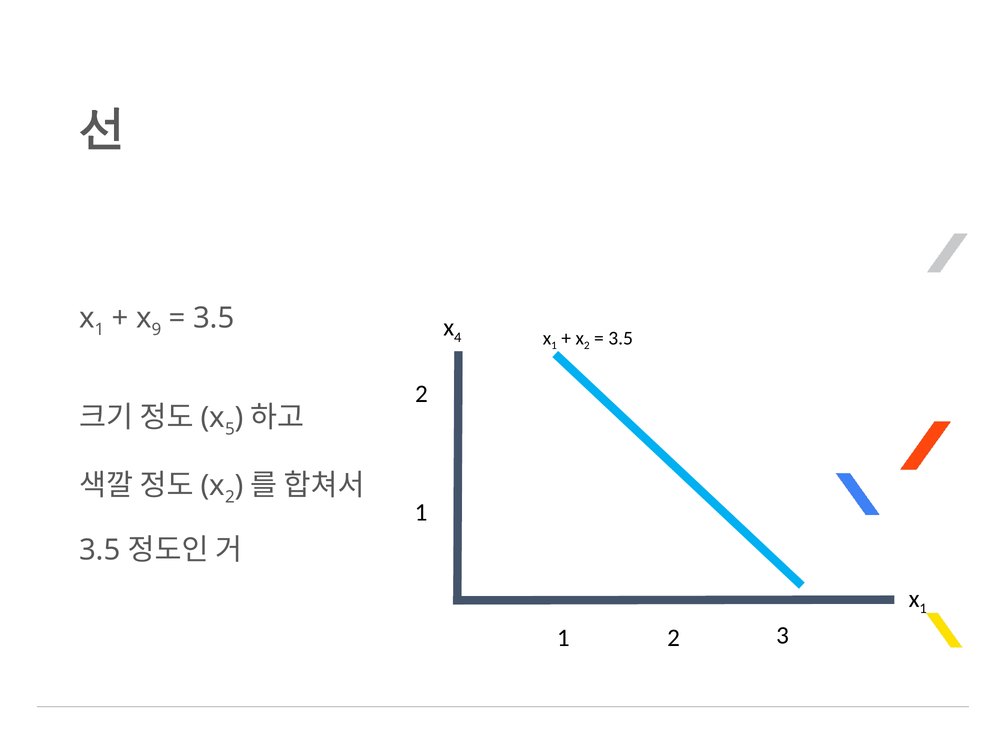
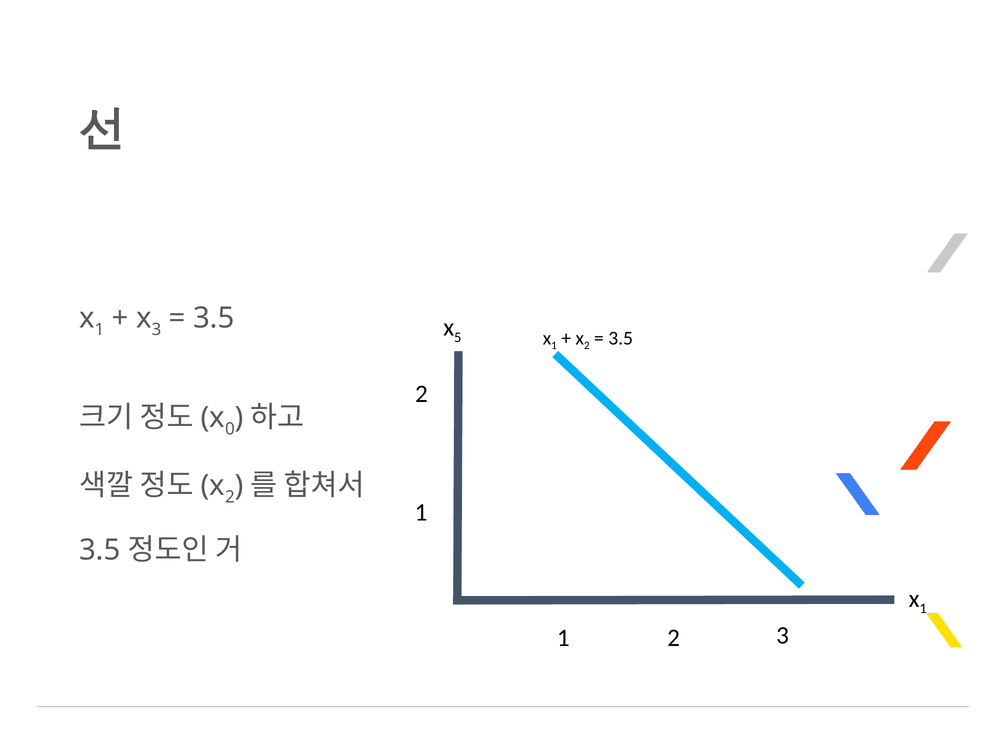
9 at (156, 330): 9 -> 3
4: 4 -> 5
5: 5 -> 0
